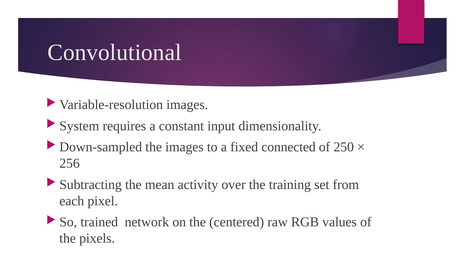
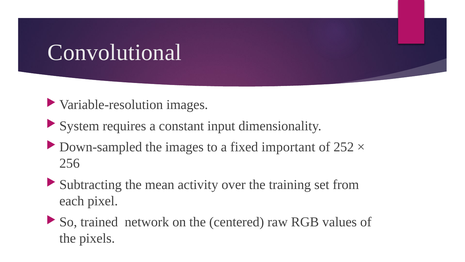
connected: connected -> important
250: 250 -> 252
